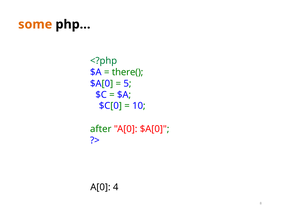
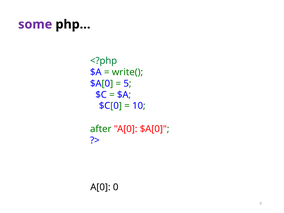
some colour: orange -> purple
there(: there( -> write(
4: 4 -> 0
